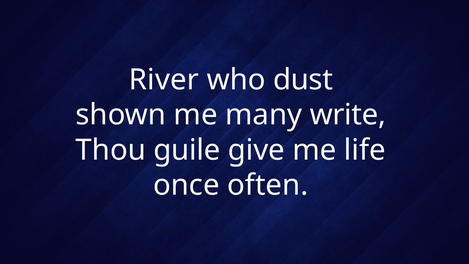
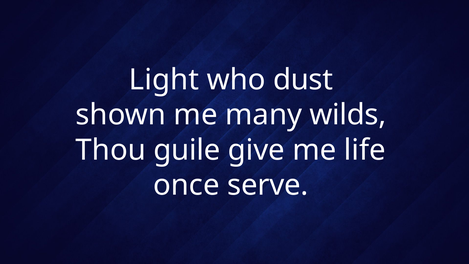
River: River -> Light
write: write -> wilds
often: often -> serve
